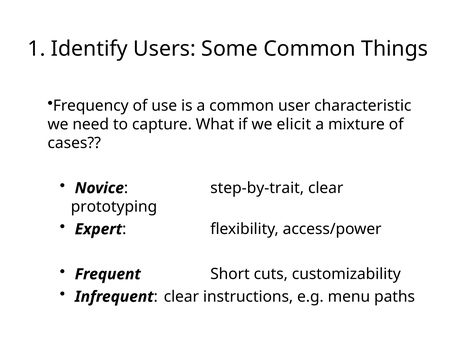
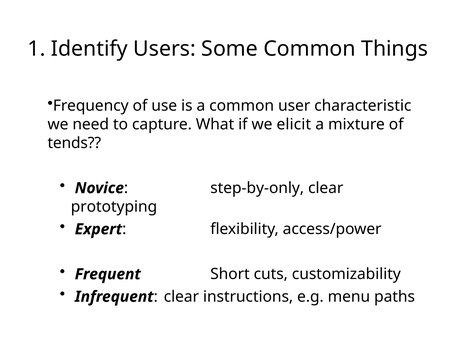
cases: cases -> tends
step-by-trait: step-by-trait -> step-by-only
